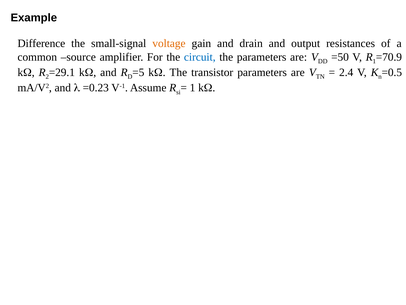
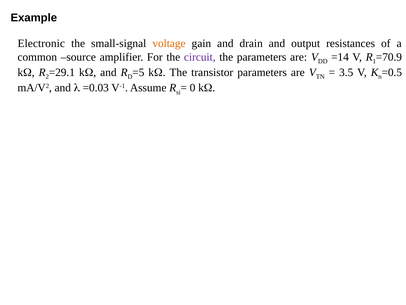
Difference: Difference -> Electronic
circuit colour: blue -> purple
=50: =50 -> =14
2.4: 2.4 -> 3.5
=0.23: =0.23 -> =0.03
1 at (193, 88): 1 -> 0
